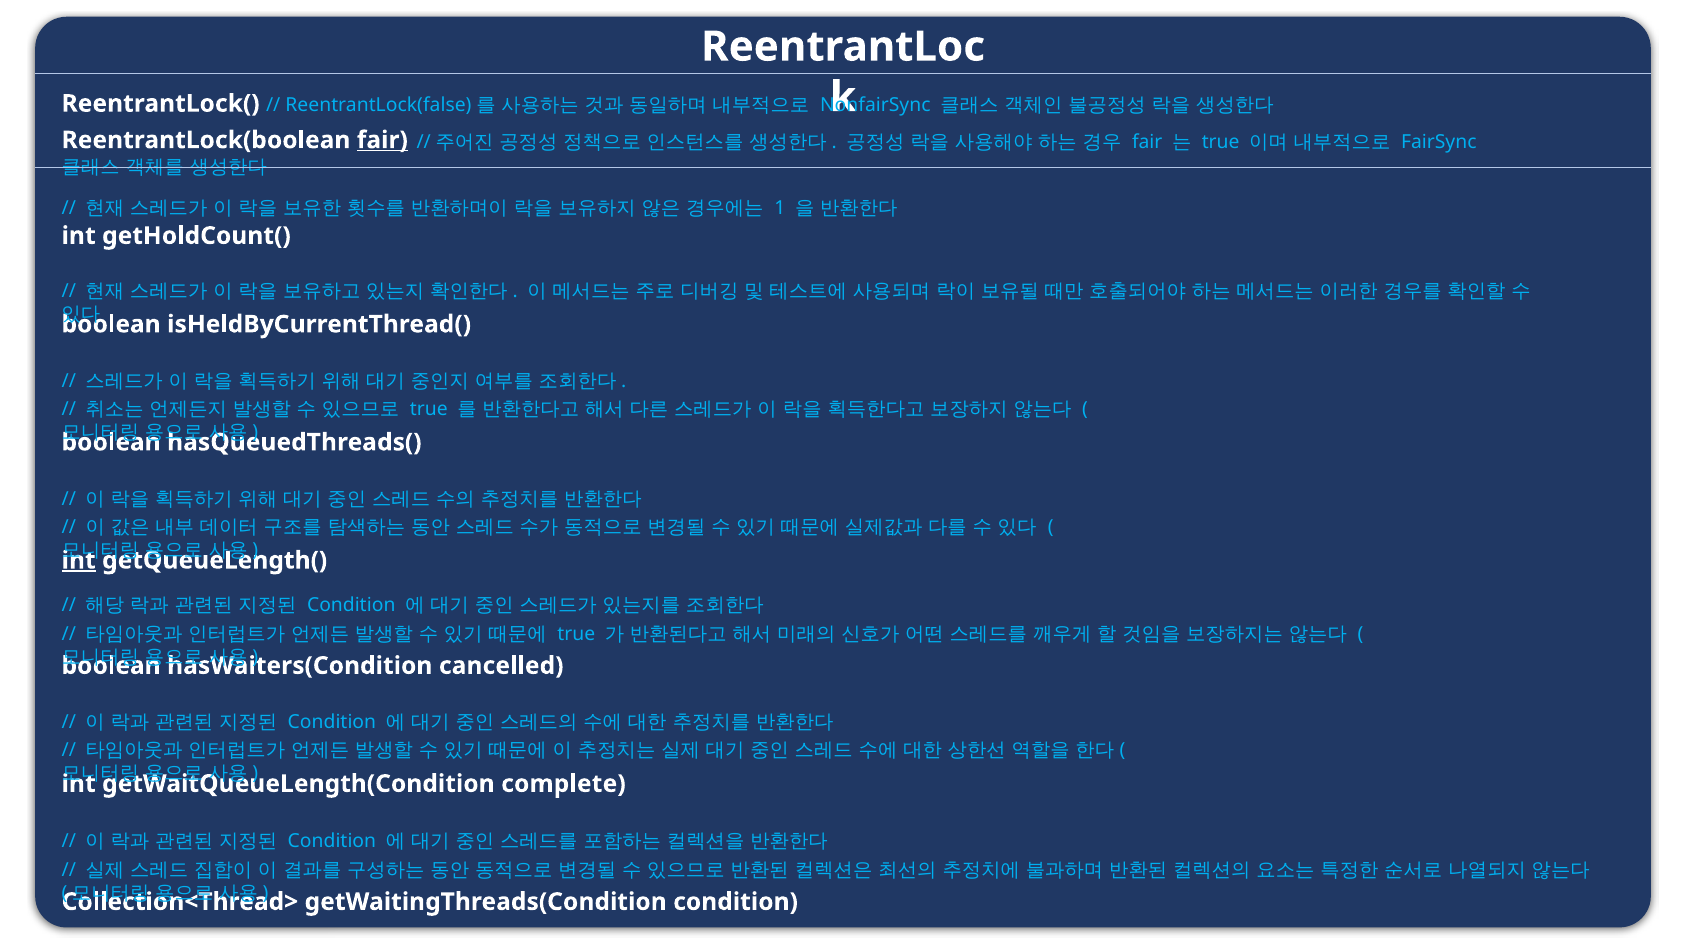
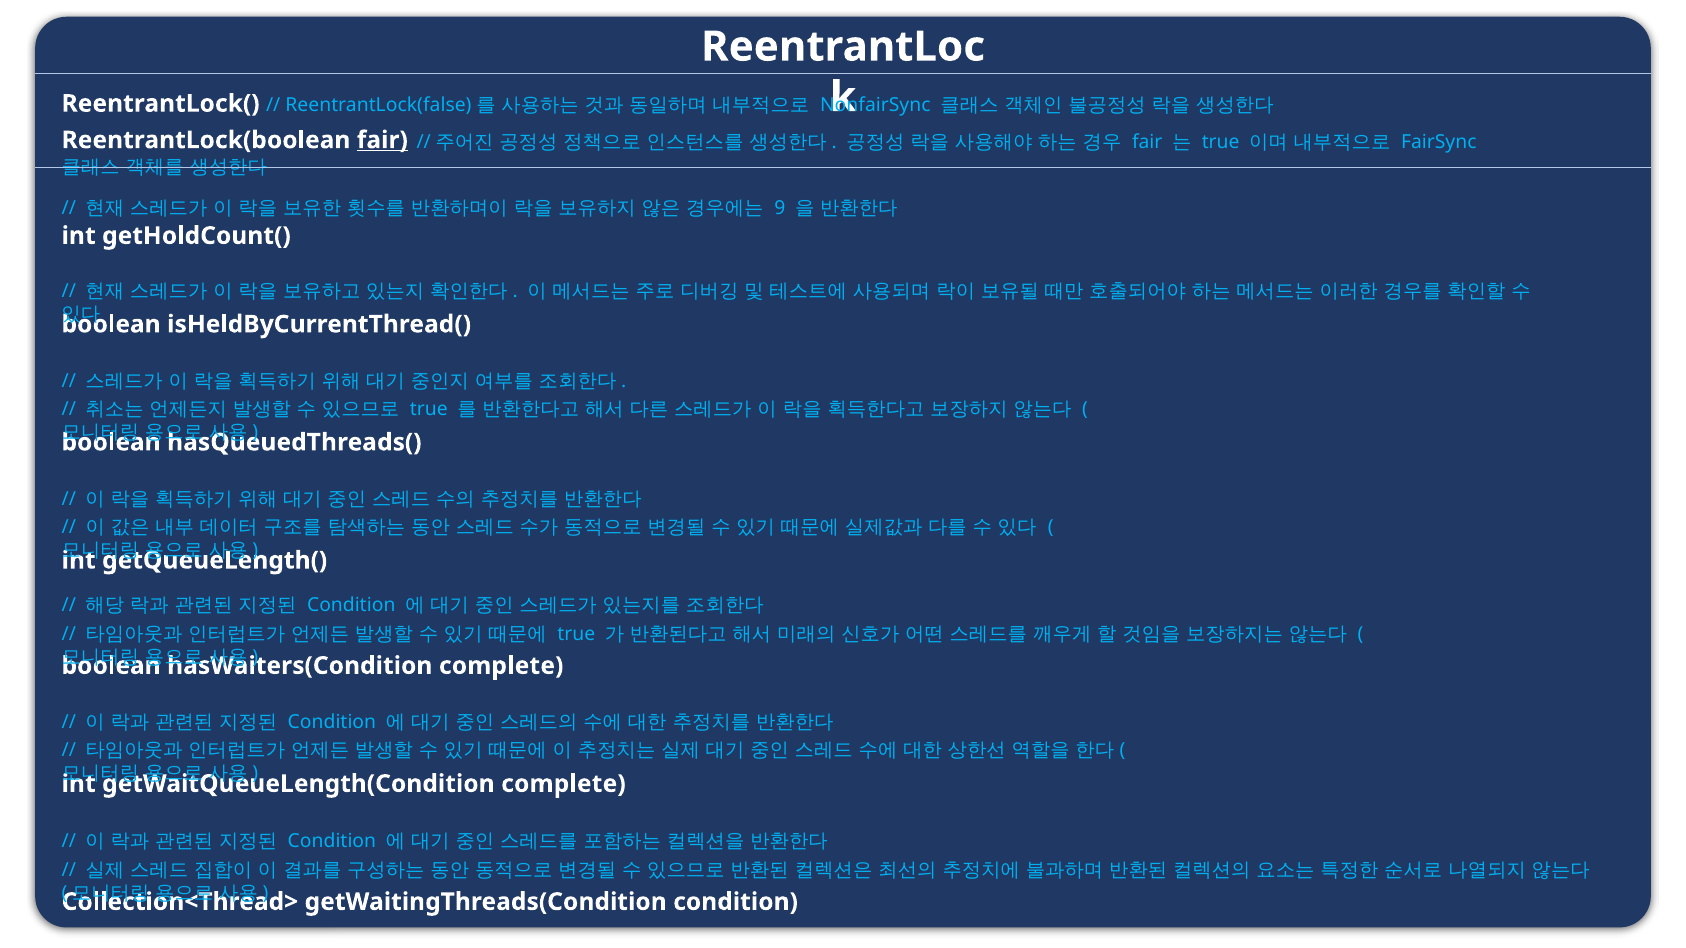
1: 1 -> 9
int at (79, 561) underline: present -> none
cancelled at (501, 666): cancelled -> complete
